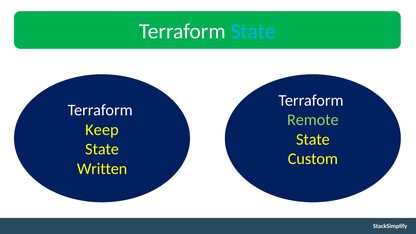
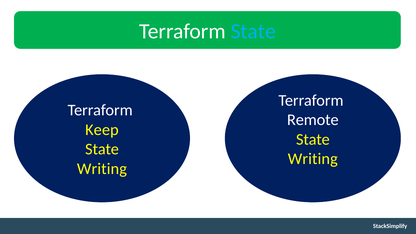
Remote colour: light green -> white
Custom at (313, 159): Custom -> Writing
Written at (102, 169): Written -> Writing
